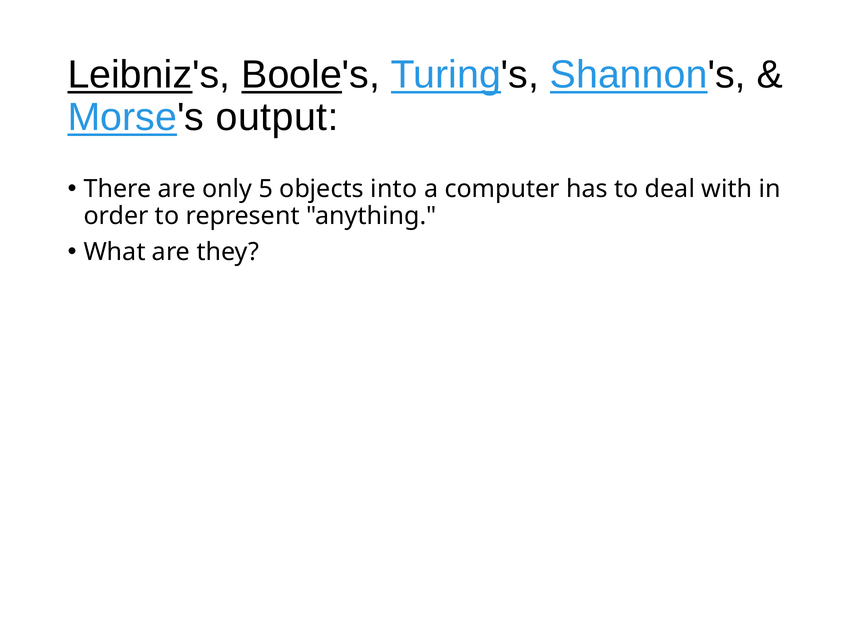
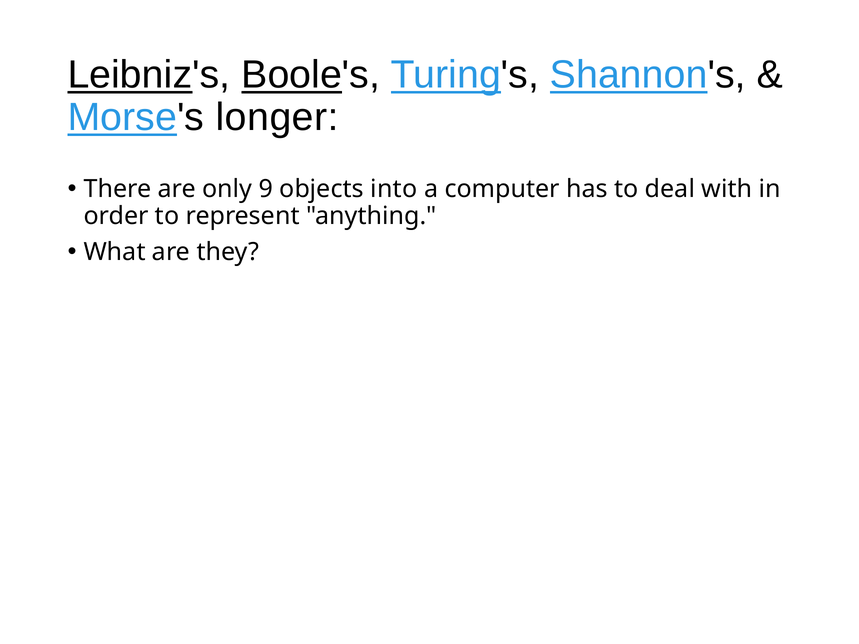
output: output -> longer
5: 5 -> 9
